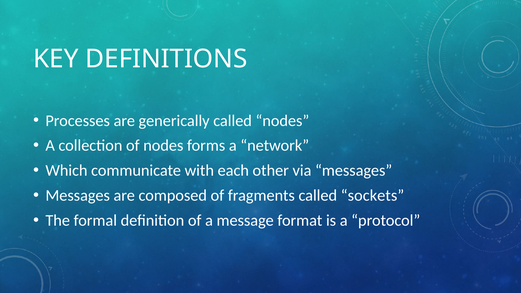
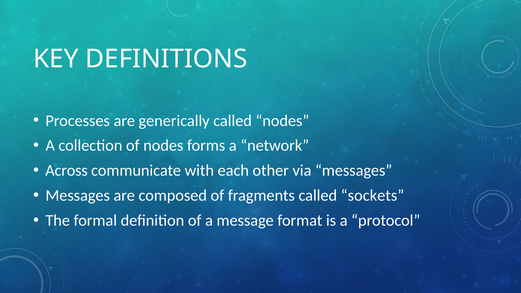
Which: Which -> Across
